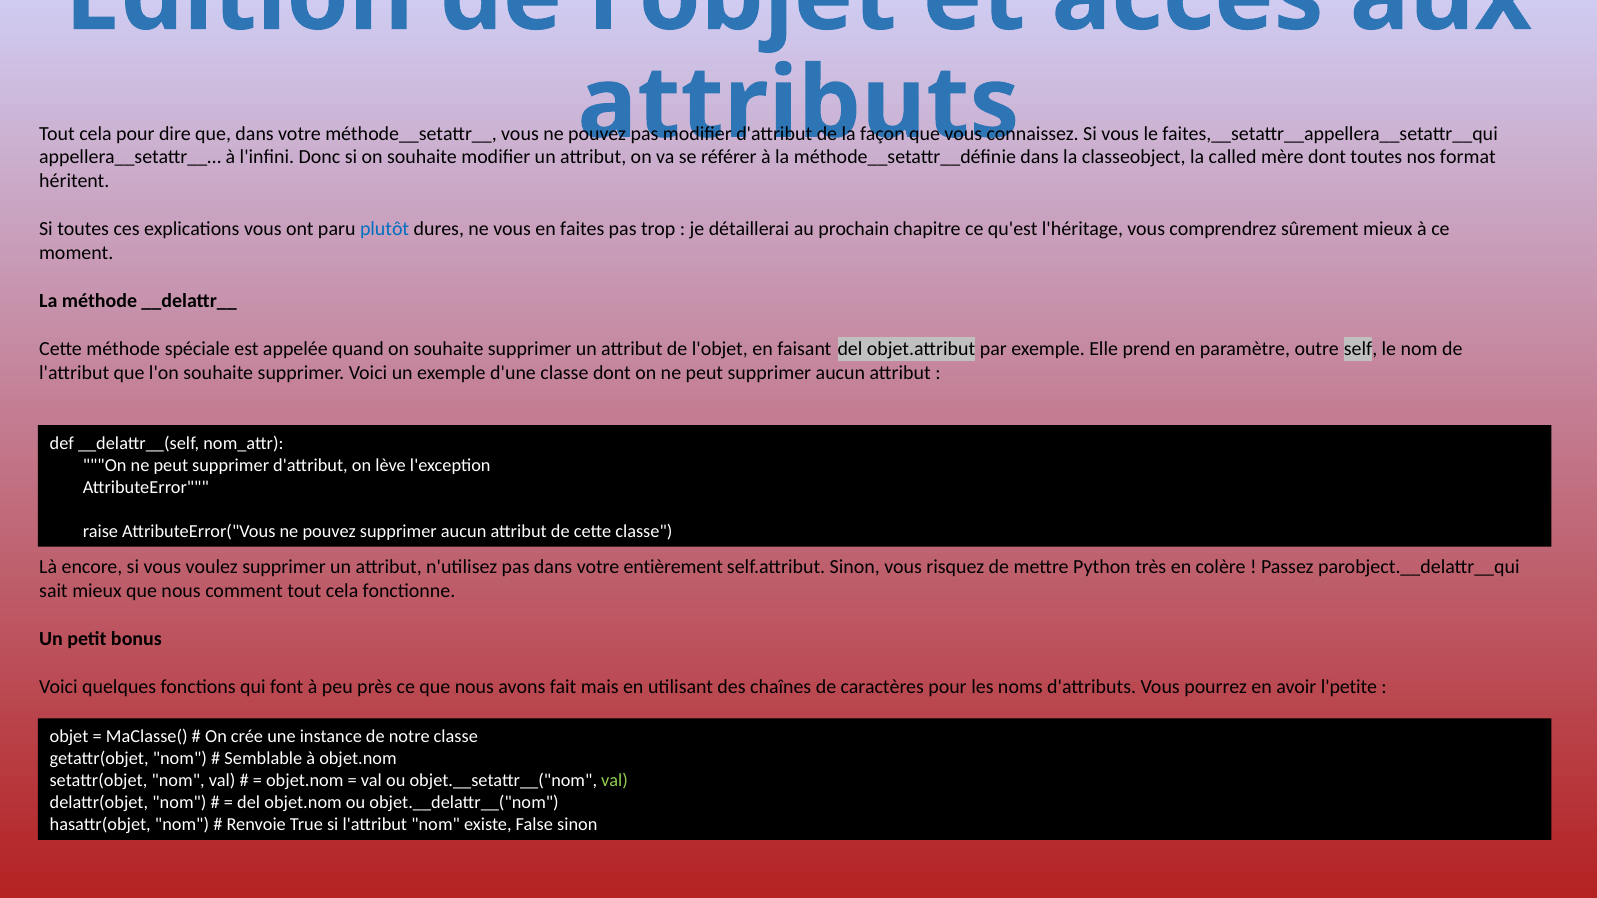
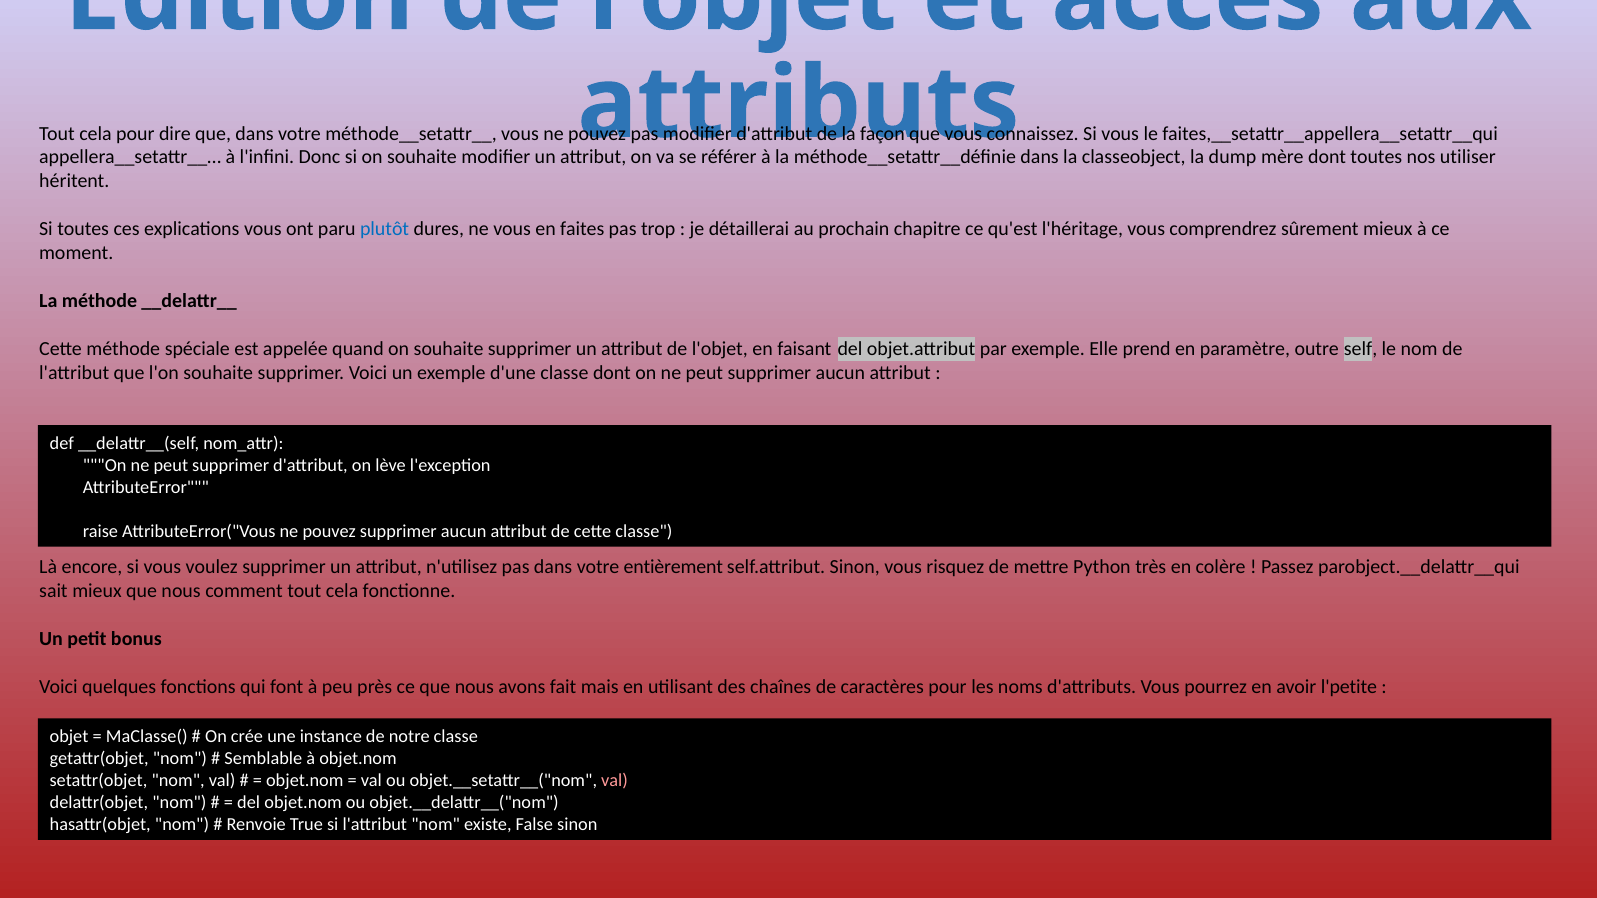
called: called -> dump
format: format -> utiliser
val at (615, 781) colour: light green -> pink
